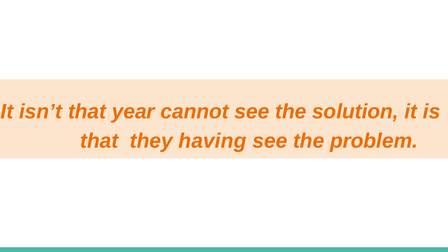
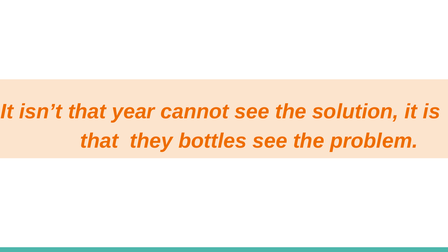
having: having -> bottles
